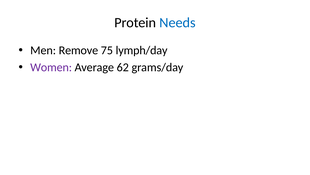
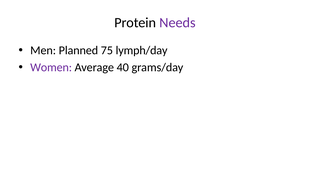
Needs colour: blue -> purple
Remove: Remove -> Planned
62: 62 -> 40
